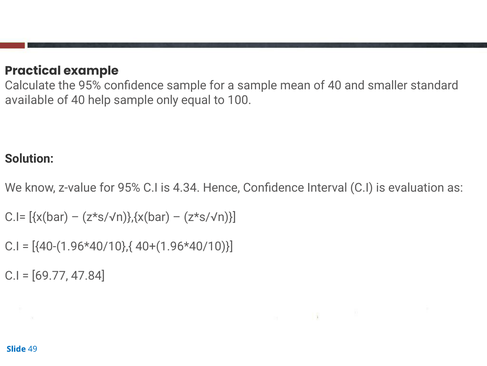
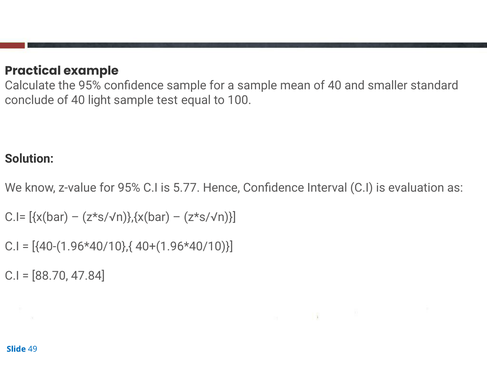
available: available -> conclude
help: help -> light
only: only -> test
4.34: 4.34 -> 5.77
69.77: 69.77 -> 88.70
